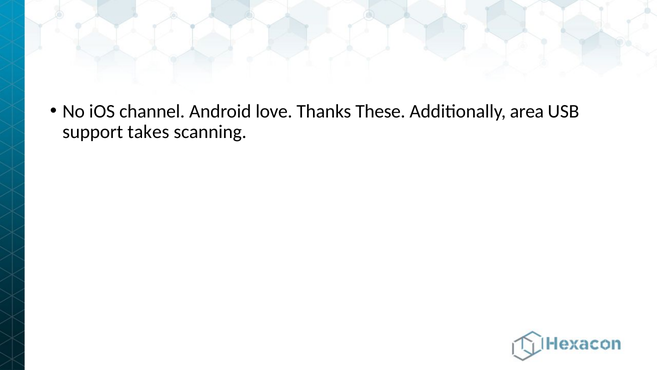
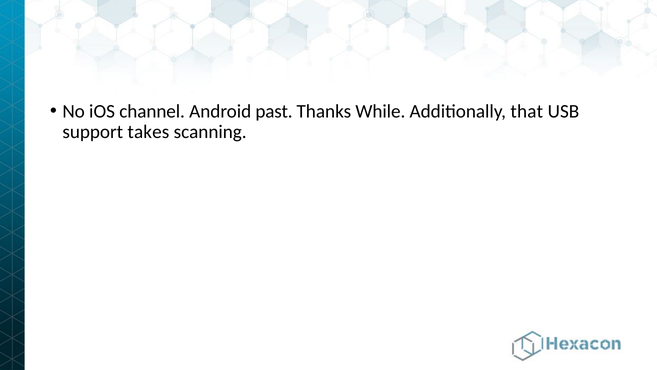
love: love -> past
These: These -> While
area: area -> that
